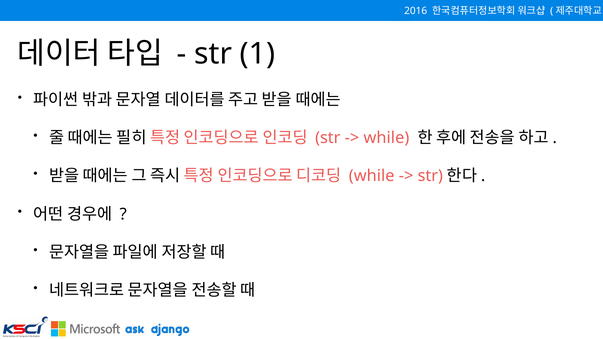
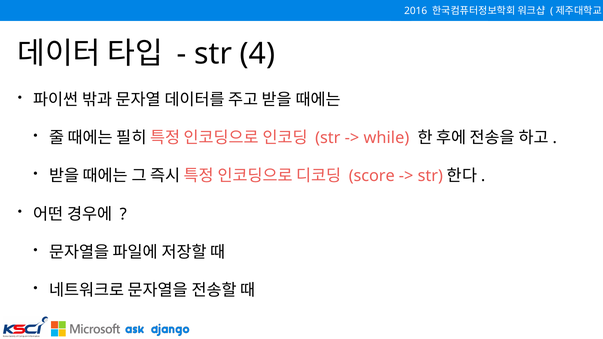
1: 1 -> 4
while at (372, 176): while -> score
